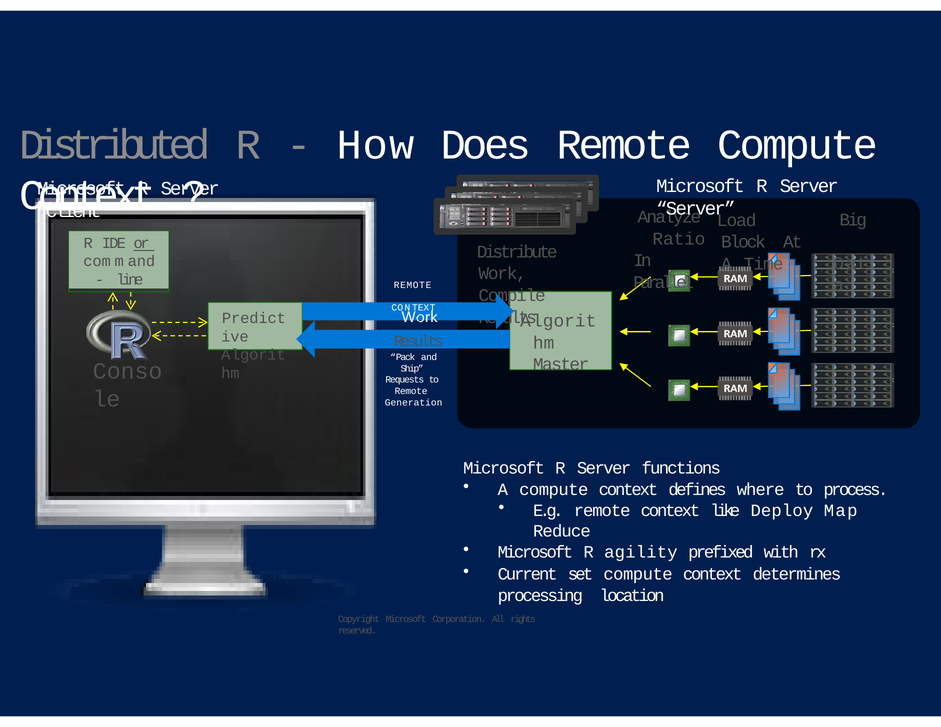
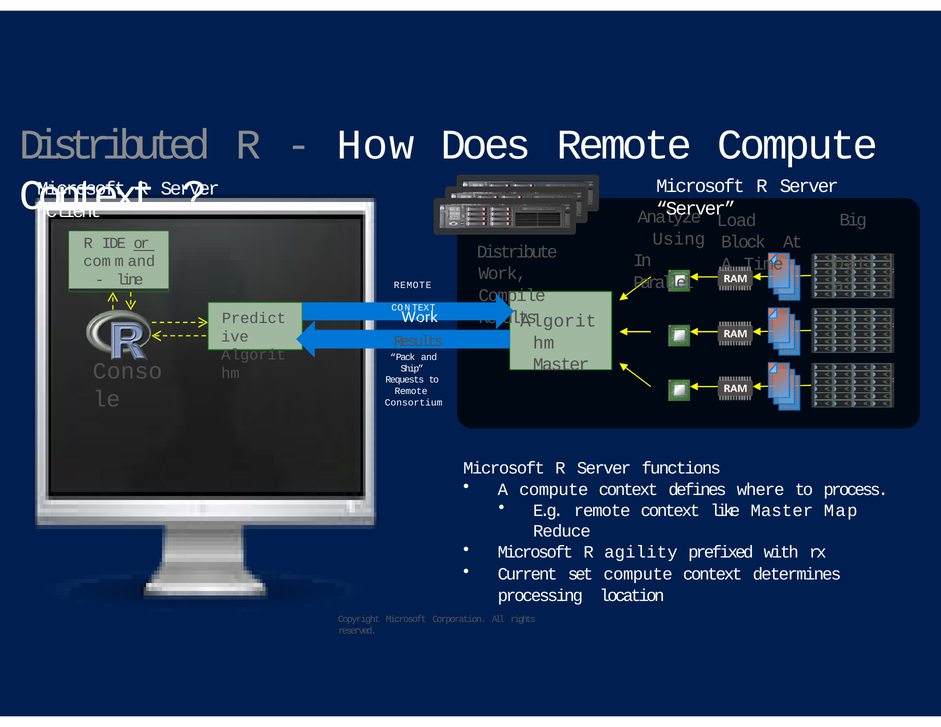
Ratio: Ratio -> Using
Generation: Generation -> Consortium
like Deploy: Deploy -> Master
